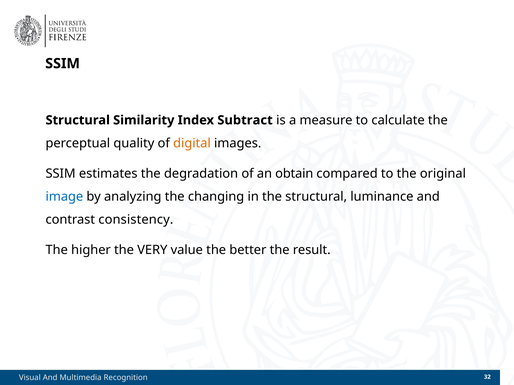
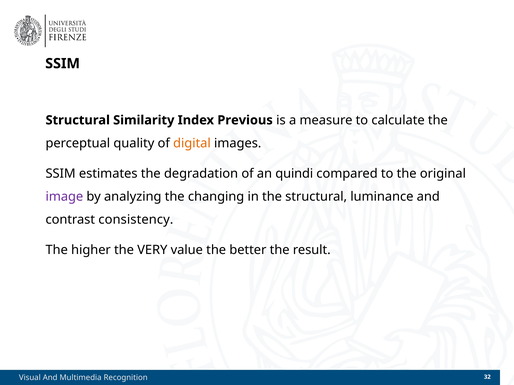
Subtract: Subtract -> Previous
obtain: obtain -> quindi
image colour: blue -> purple
